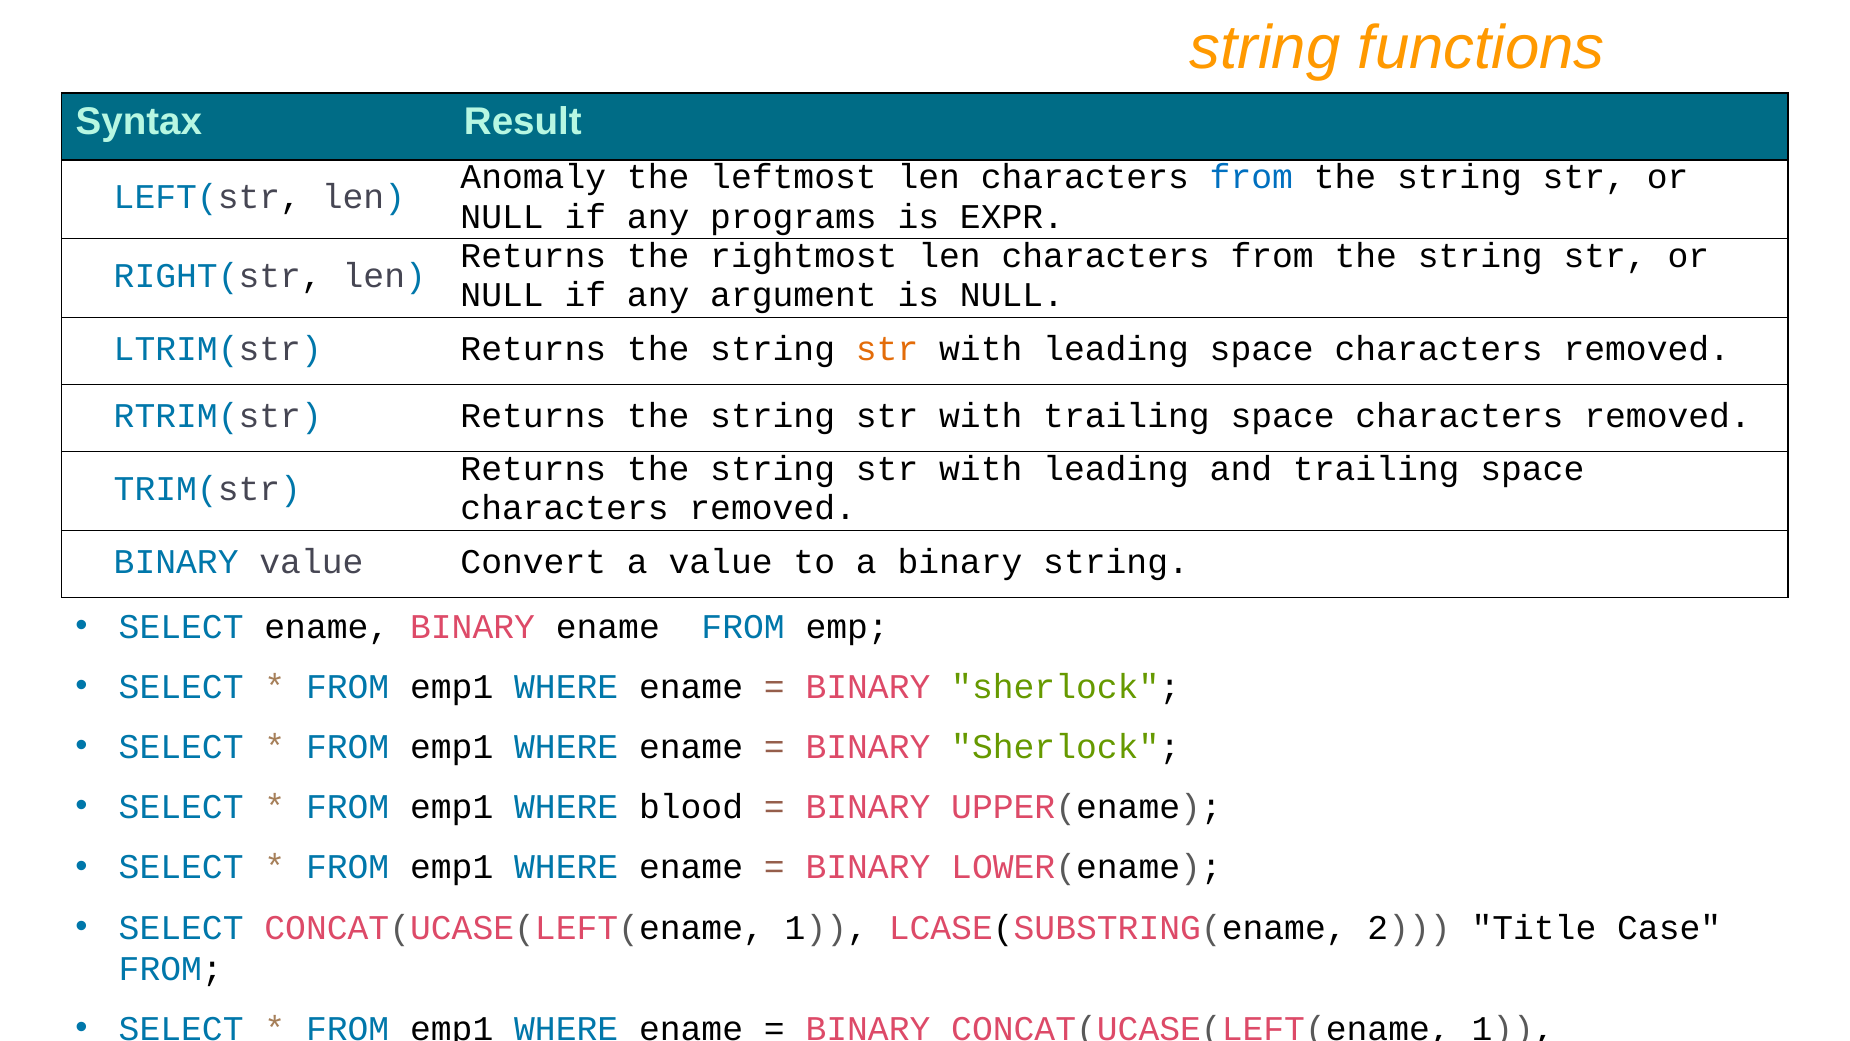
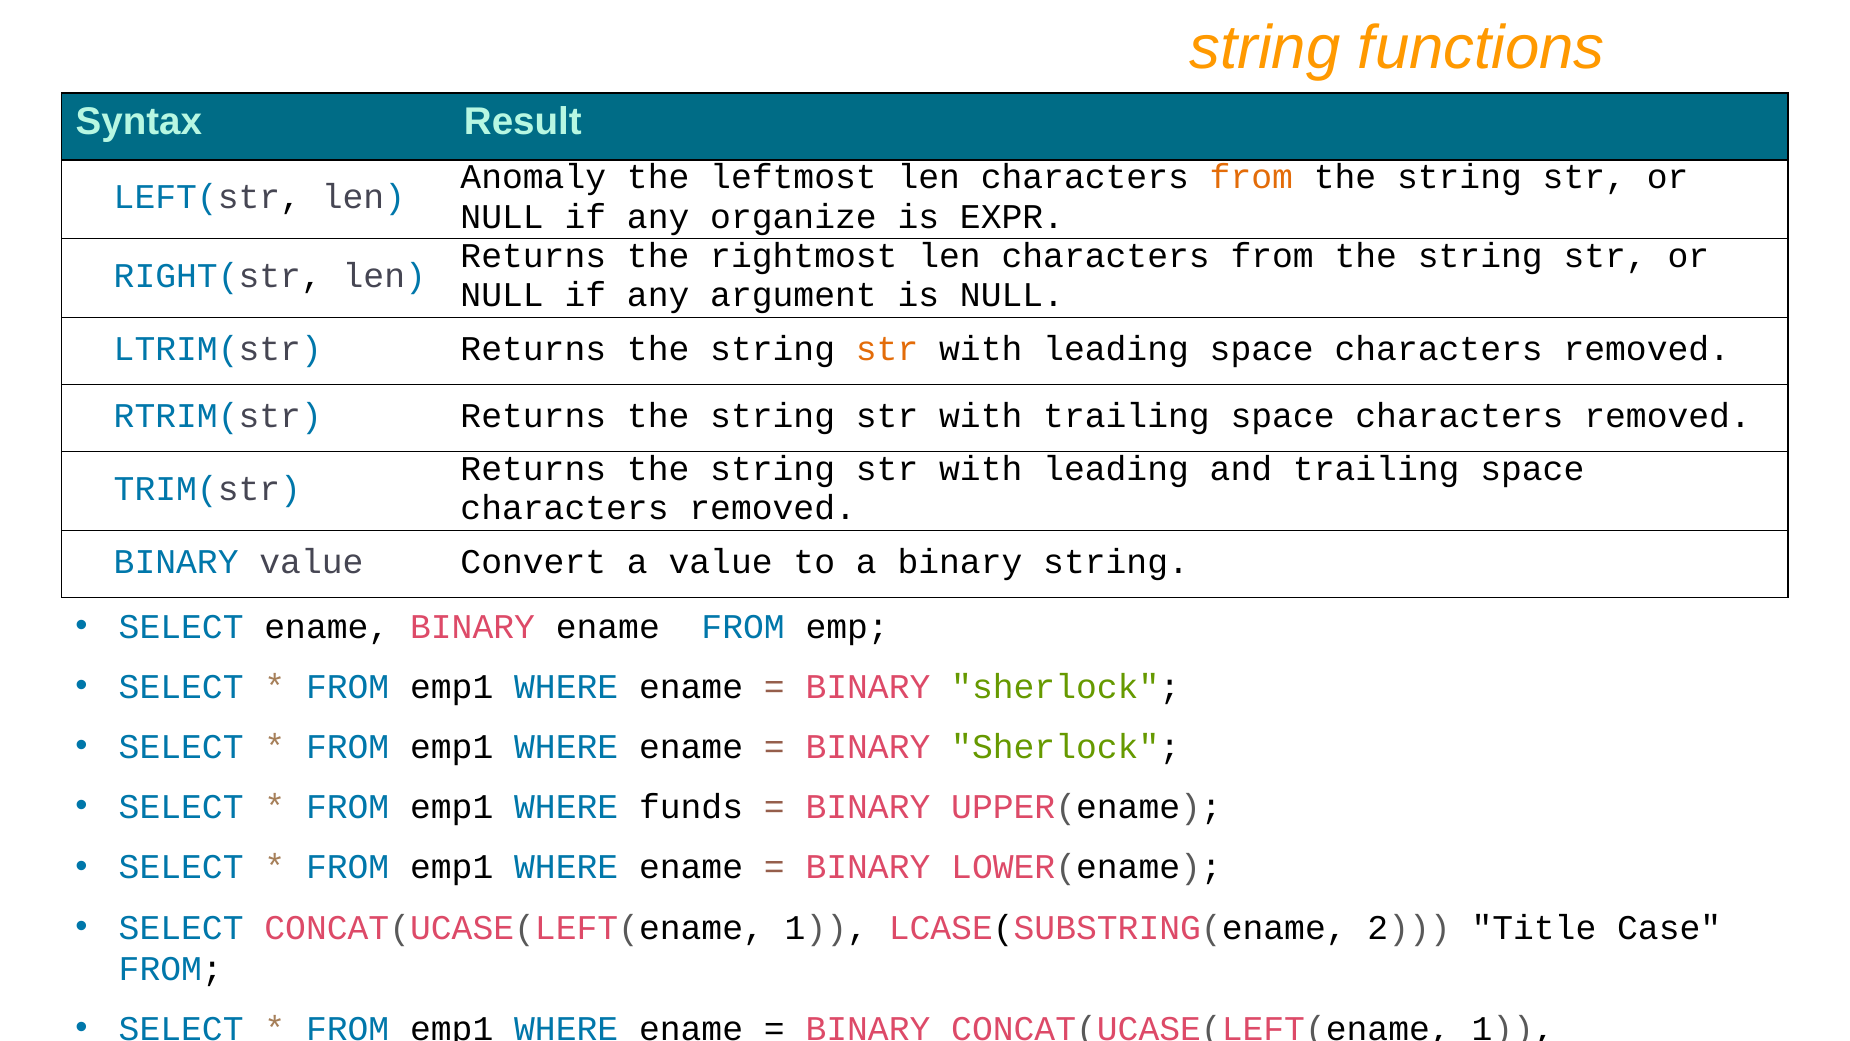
from at (1251, 177) colour: blue -> orange
programs: programs -> organize
blood: blood -> funds
